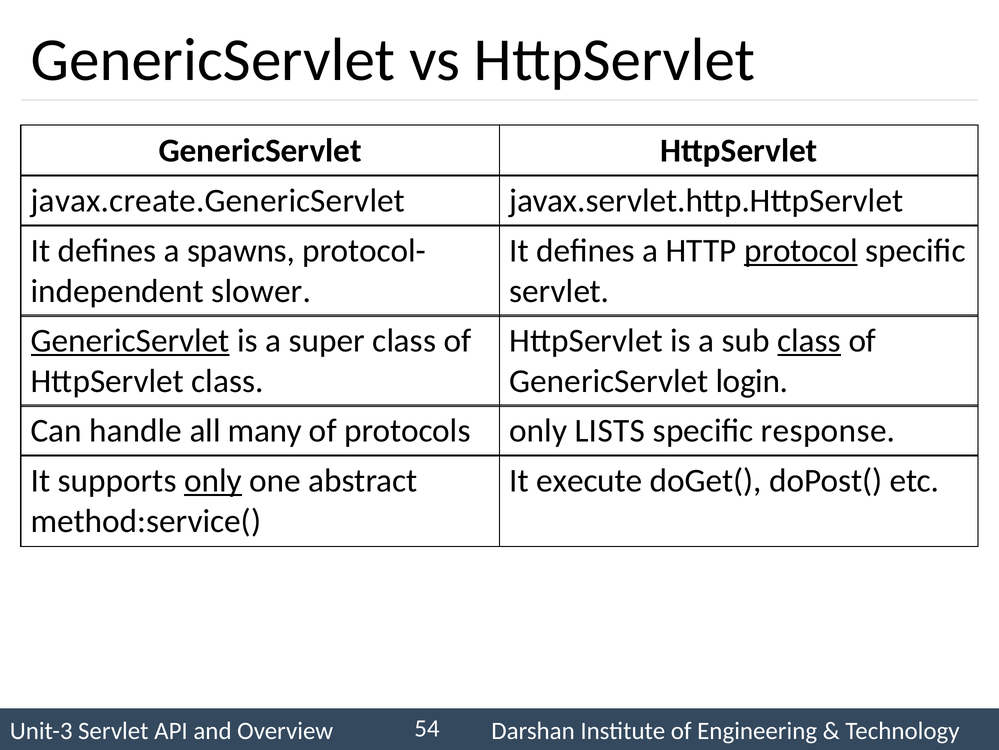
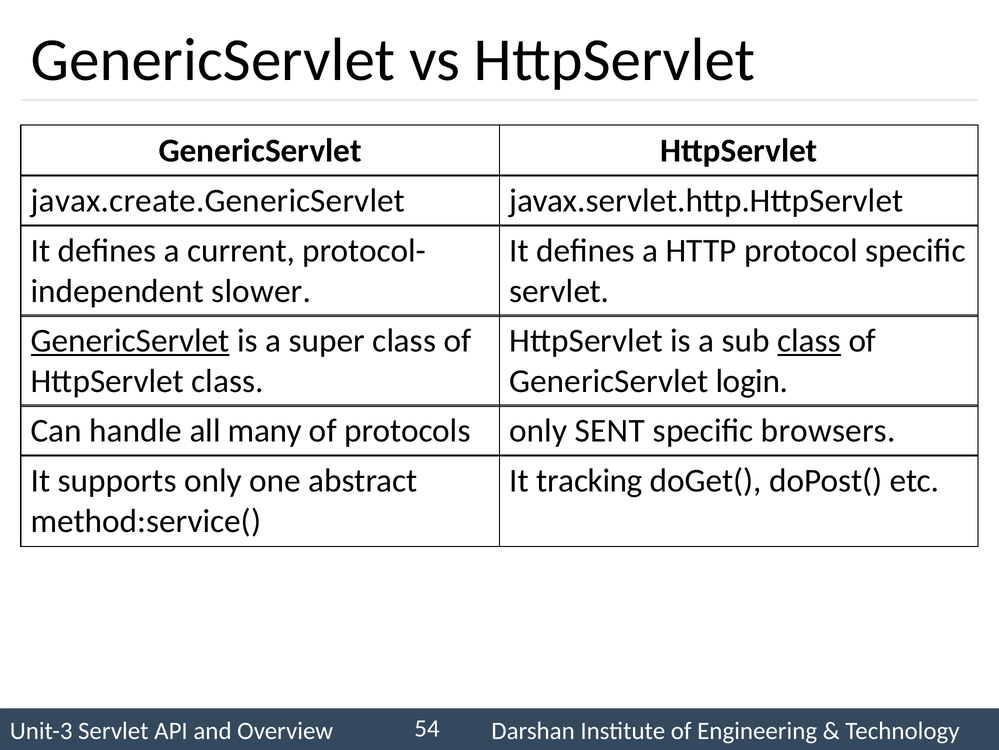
spawns: spawns -> current
protocol underline: present -> none
LISTS: LISTS -> SENT
response: response -> browsers
only at (213, 480) underline: present -> none
execute: execute -> tracking
